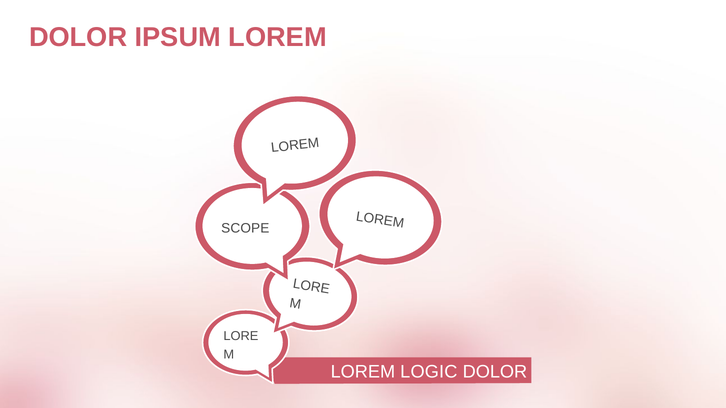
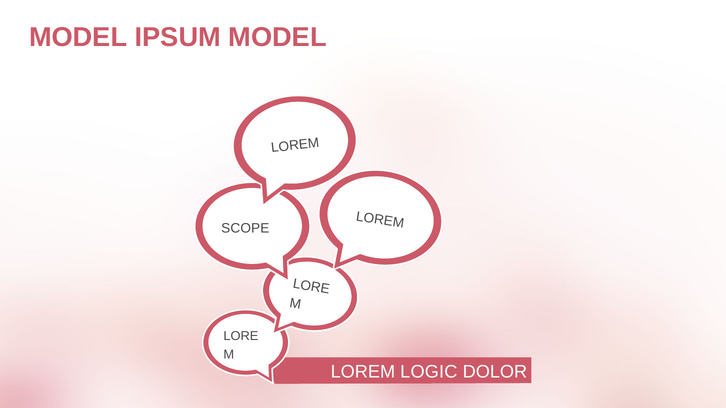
DOLOR at (78, 37): DOLOR -> MODEL
IPSUM LOREM: LOREM -> MODEL
